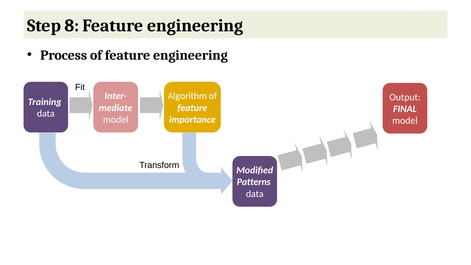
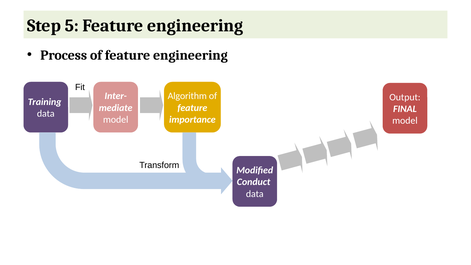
8: 8 -> 5
Patterns: Patterns -> Conduct
